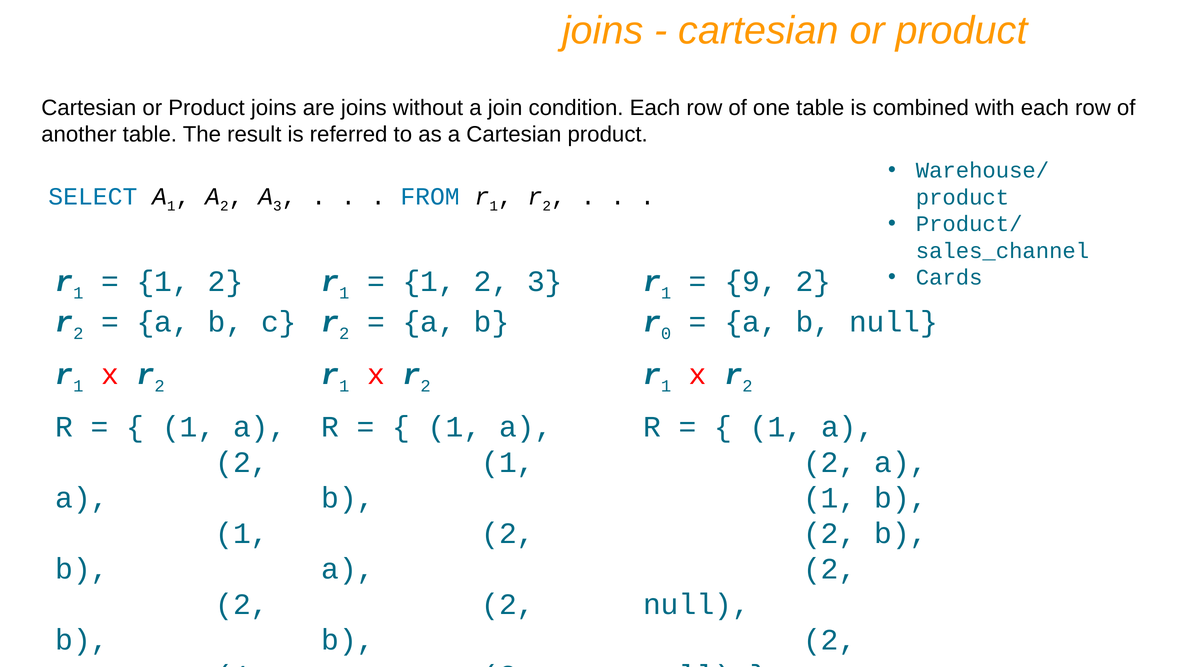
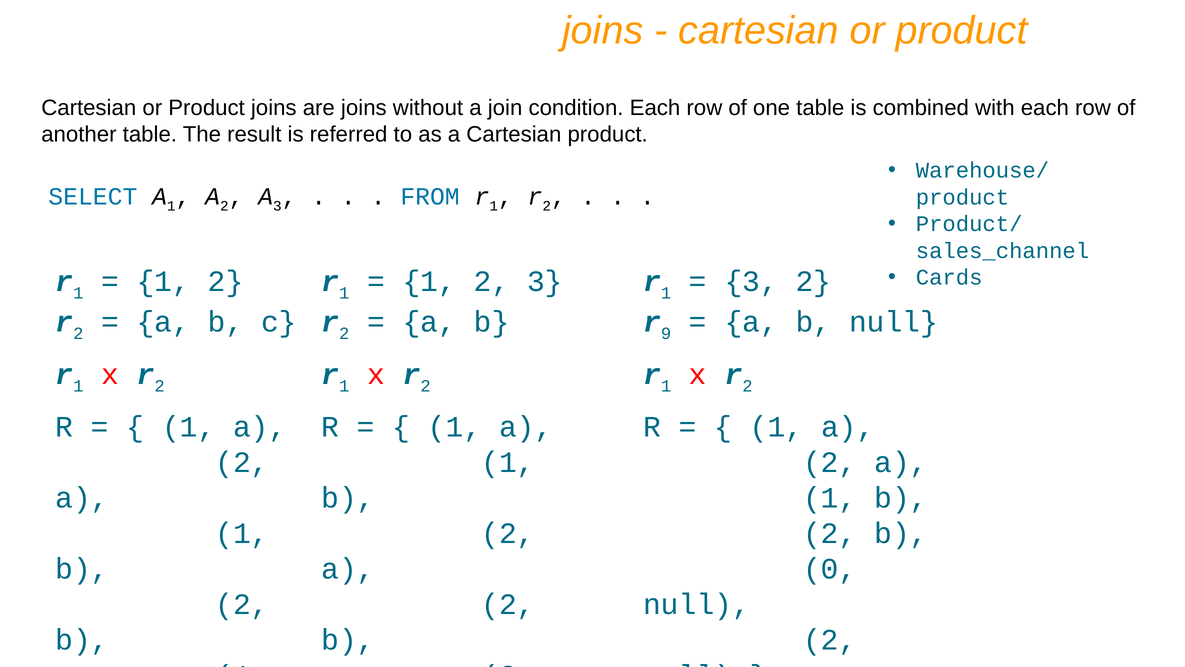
9 at (751, 281): 9 -> 3
0: 0 -> 9
2 at (830, 569): 2 -> 0
